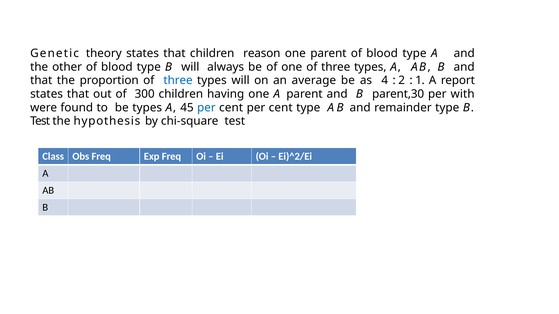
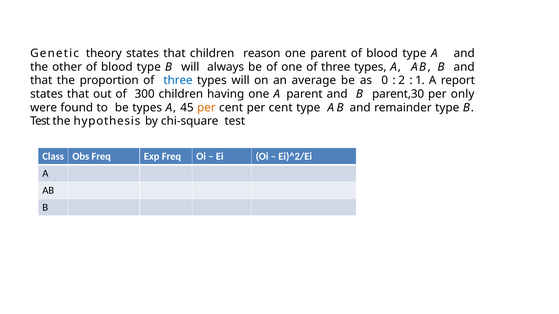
4: 4 -> 0
with: with -> only
per at (206, 108) colour: blue -> orange
